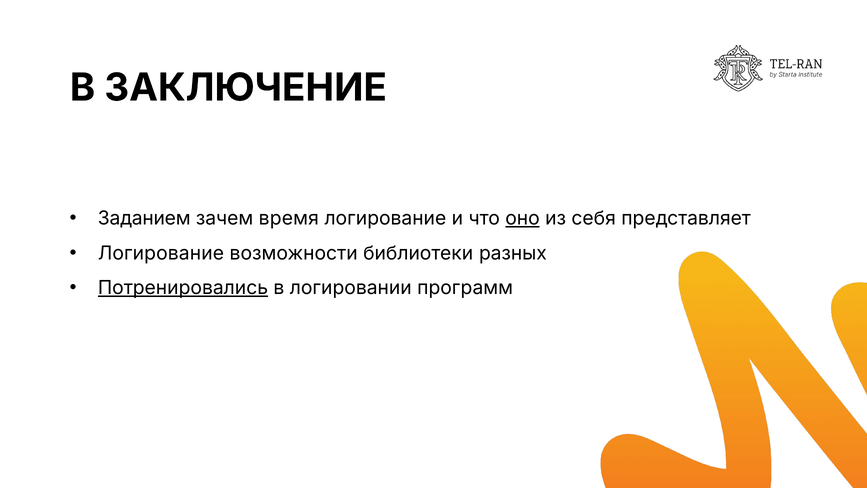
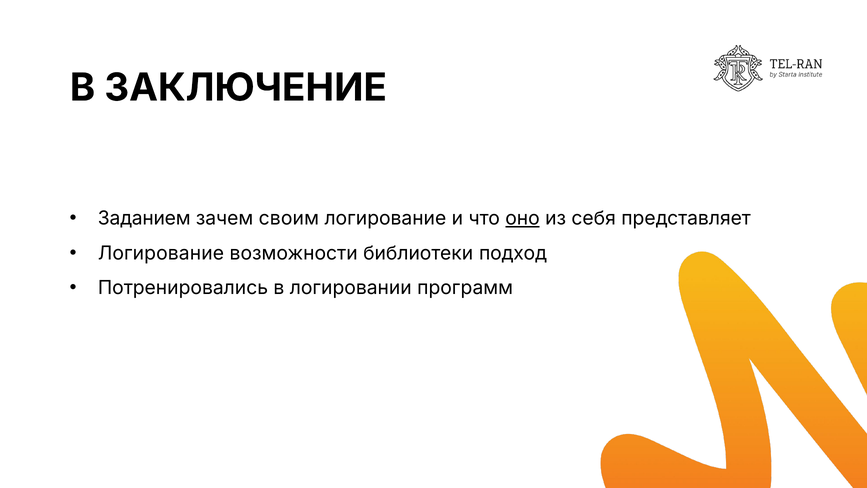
время: время -> своим
разных: разных -> подход
Потренировались underline: present -> none
